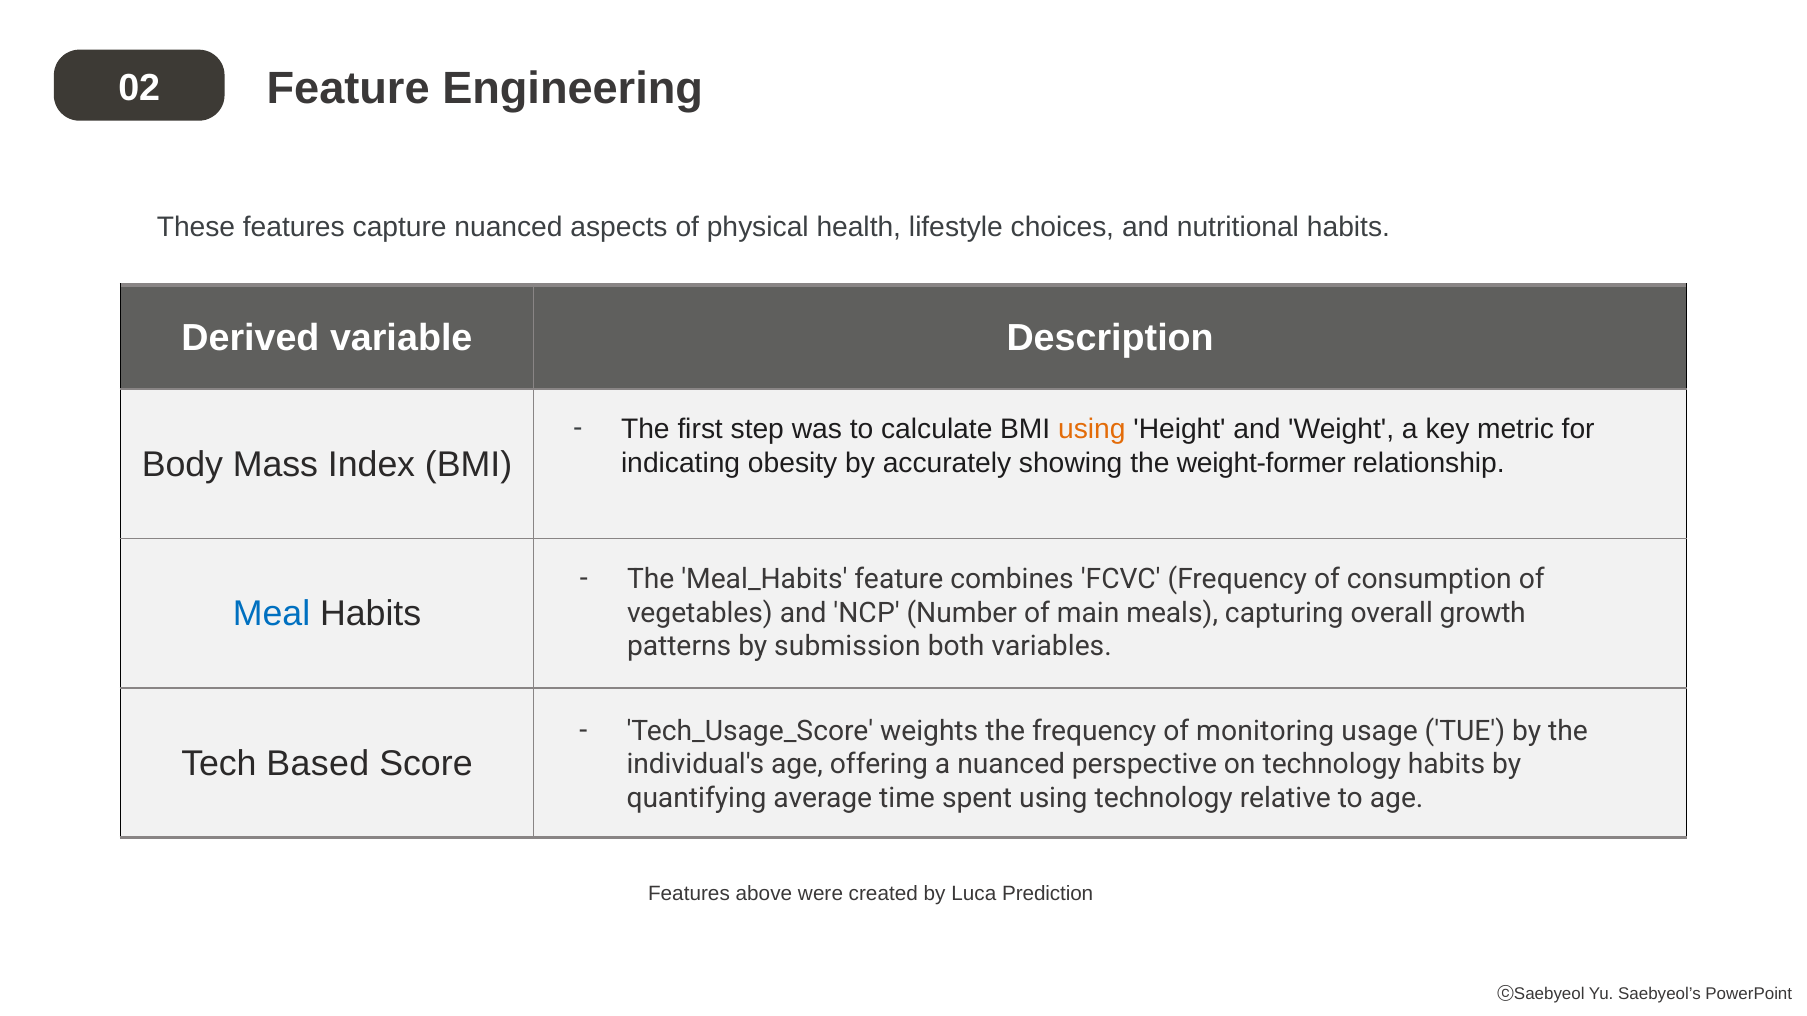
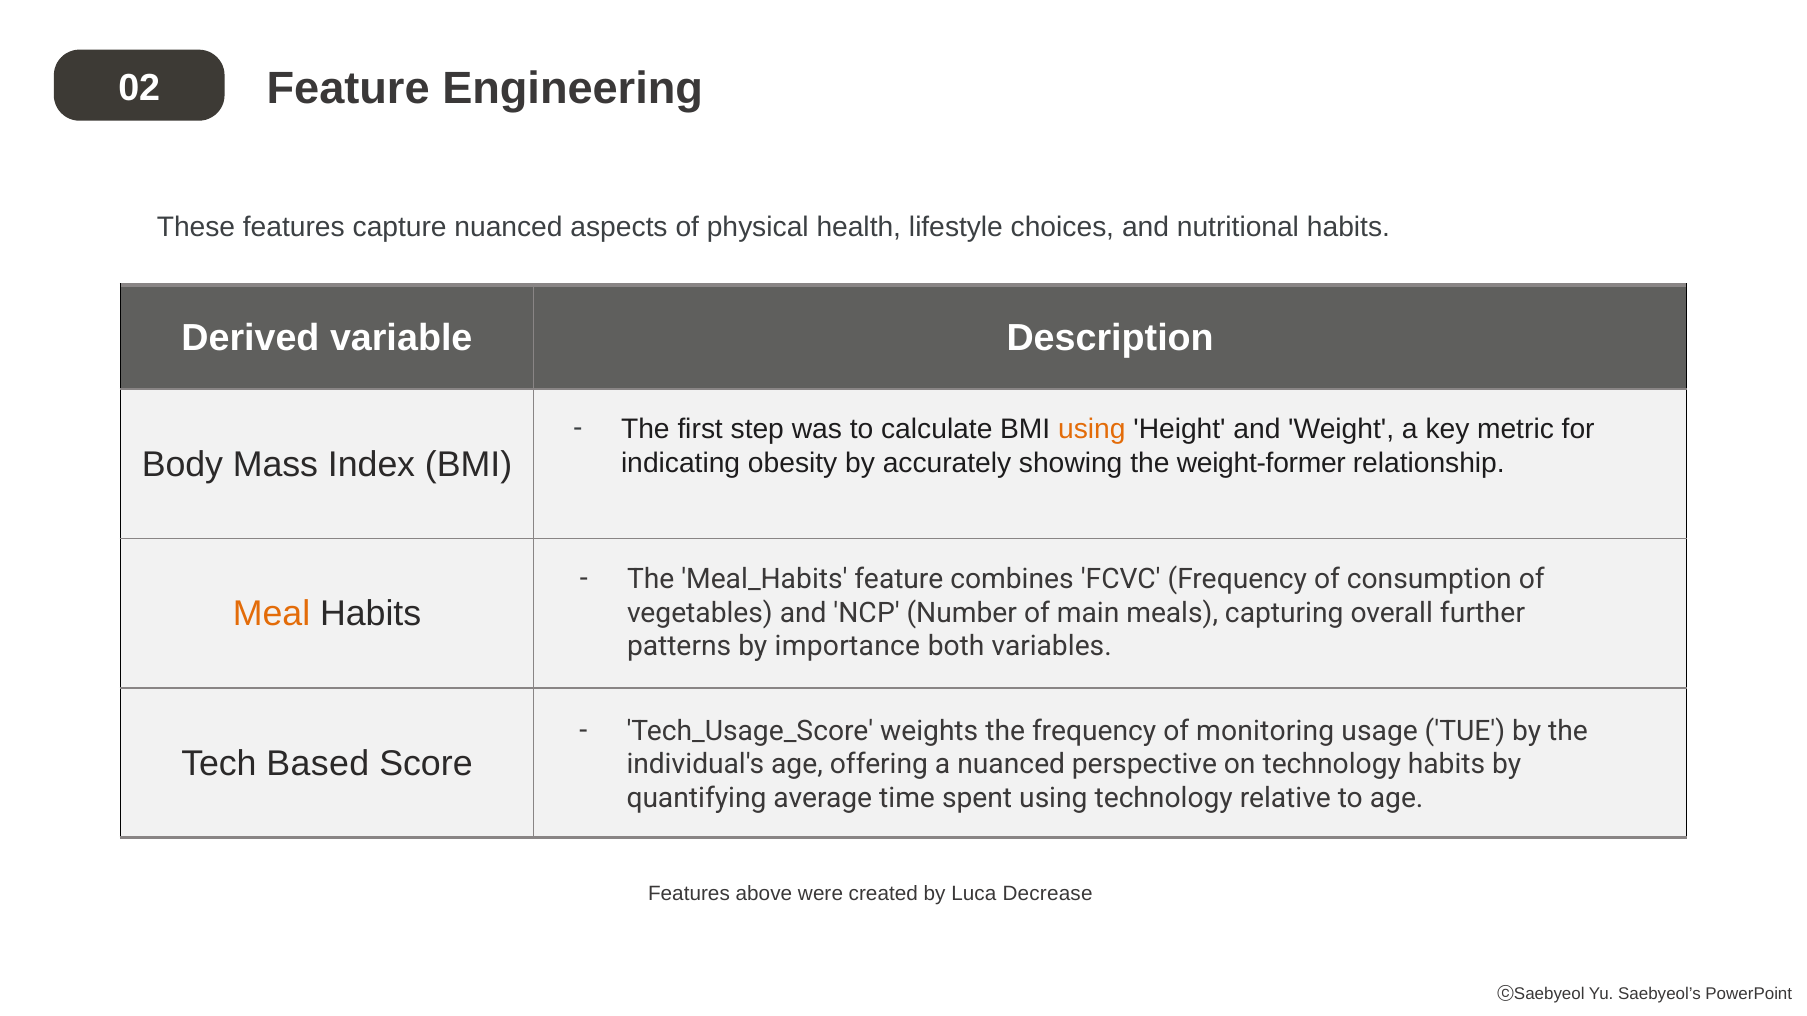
Meal colour: blue -> orange
growth: growth -> further
submission: submission -> importance
Prediction: Prediction -> Decrease
